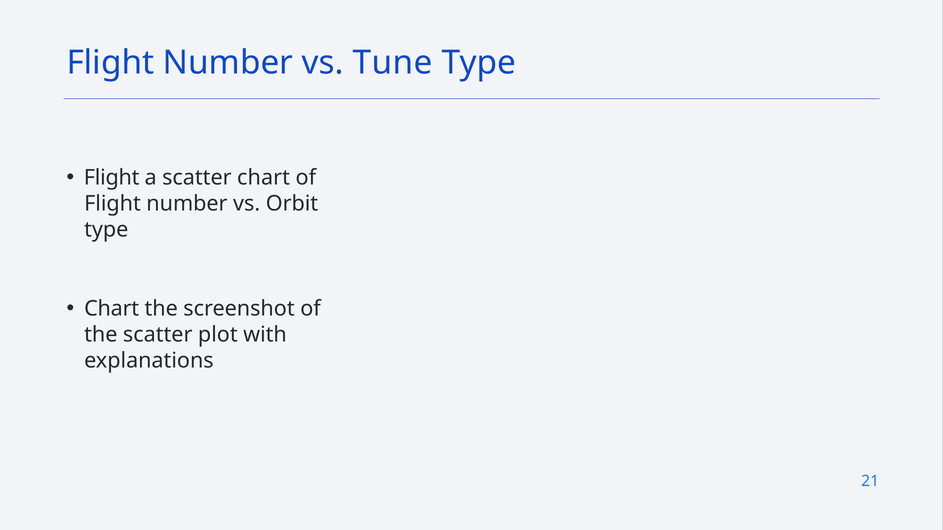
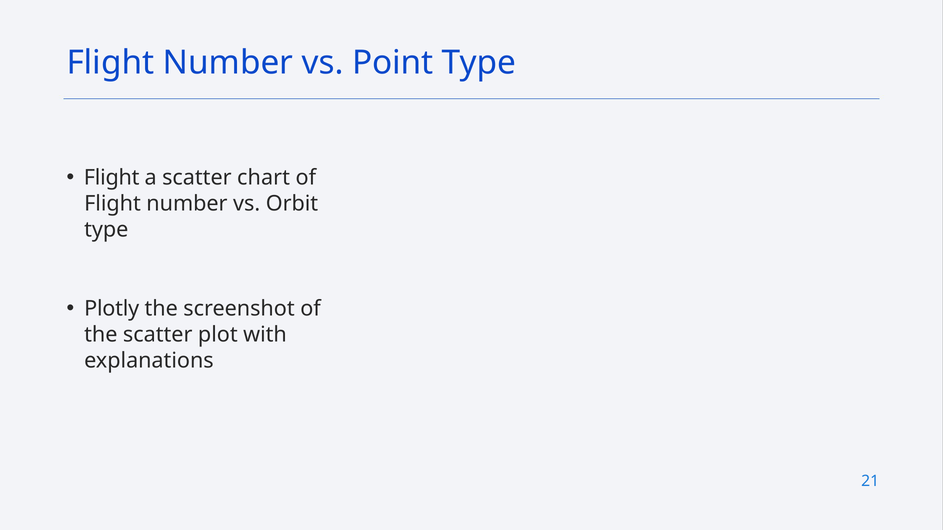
Tune: Tune -> Point
Chart at (112, 309): Chart -> Plotly
